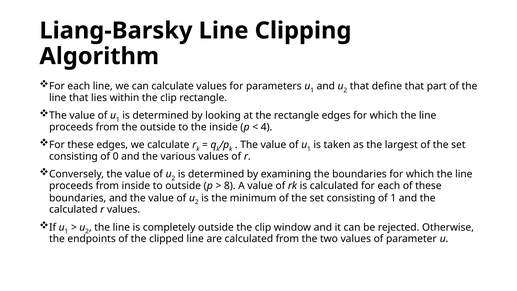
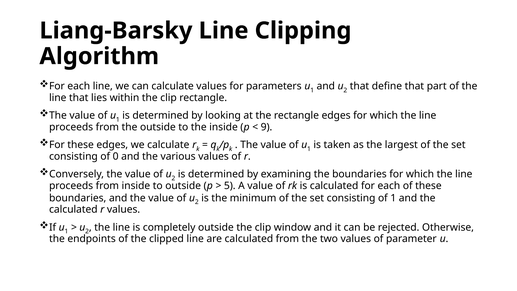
4: 4 -> 9
8: 8 -> 5
